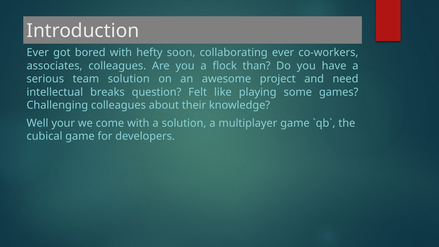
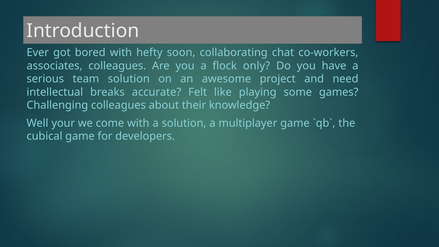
collaborating ever: ever -> chat
than: than -> only
question: question -> accurate
